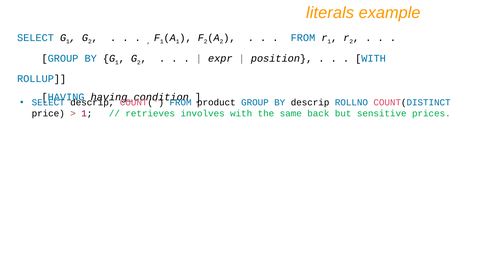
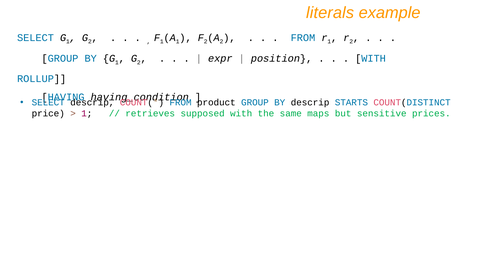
ROLLNO: ROLLNO -> STARTS
involves: involves -> supposed
back: back -> maps
